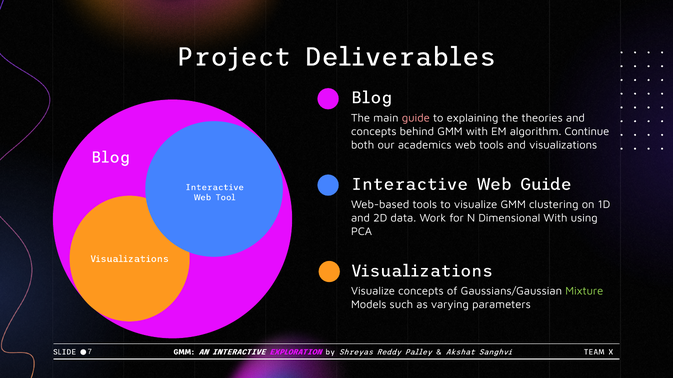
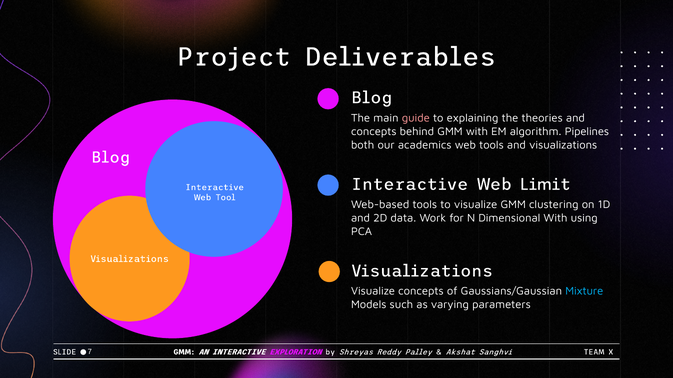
Continue: Continue -> Pipelines
Web Guide: Guide -> Limit
Mixture colour: light green -> light blue
